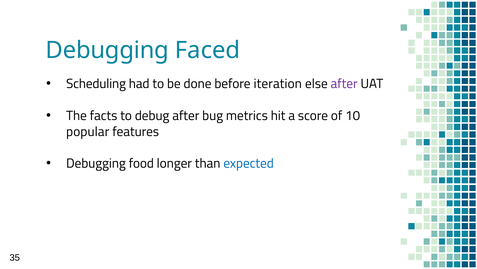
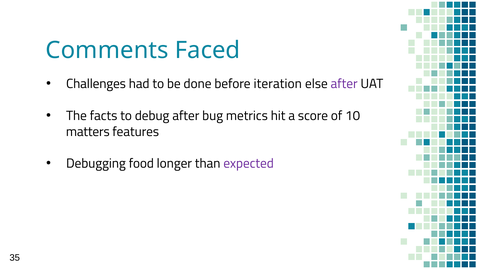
Debugging at (107, 50): Debugging -> Comments
Scheduling: Scheduling -> Challenges
popular: popular -> matters
expected colour: blue -> purple
